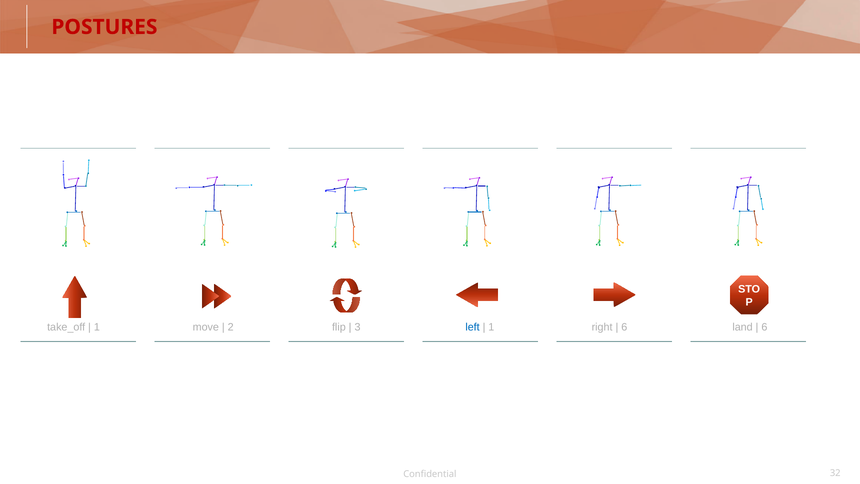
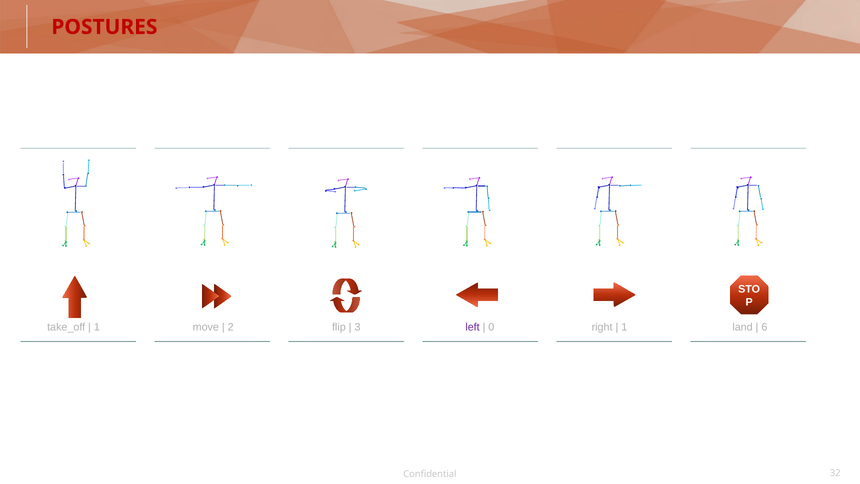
left colour: blue -> purple
1 at (491, 327): 1 -> 0
6 at (624, 327): 6 -> 1
